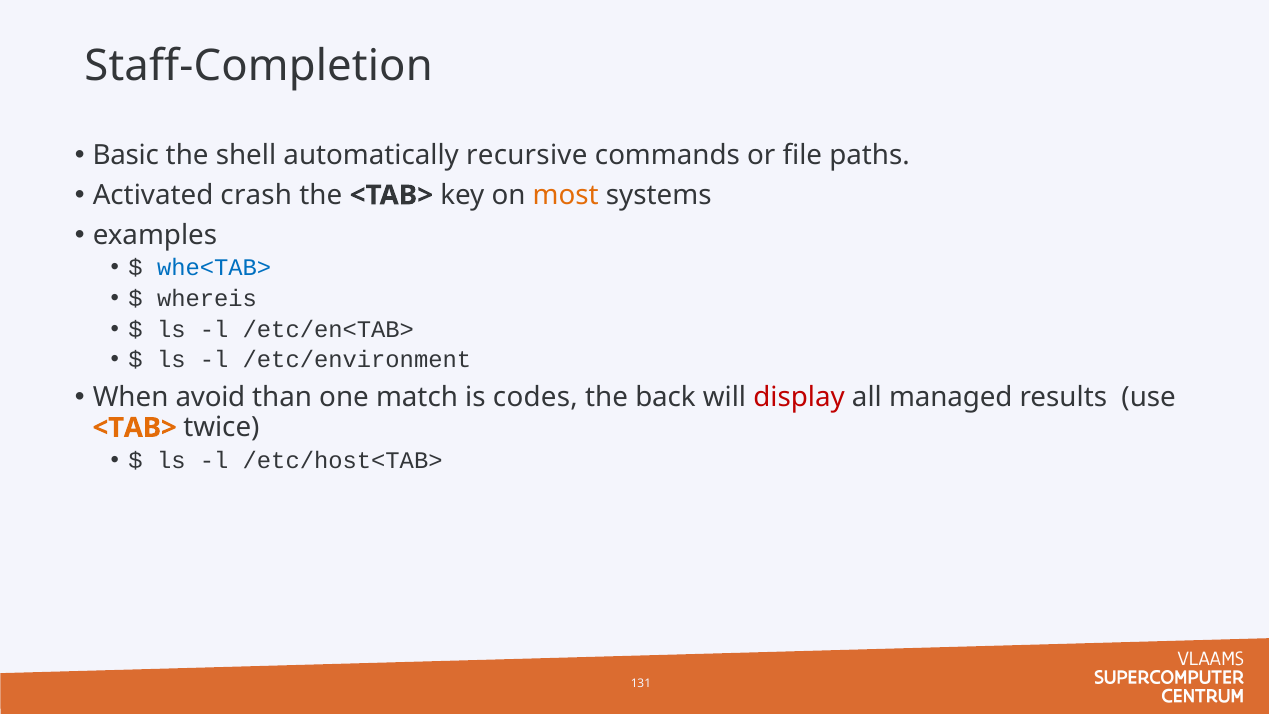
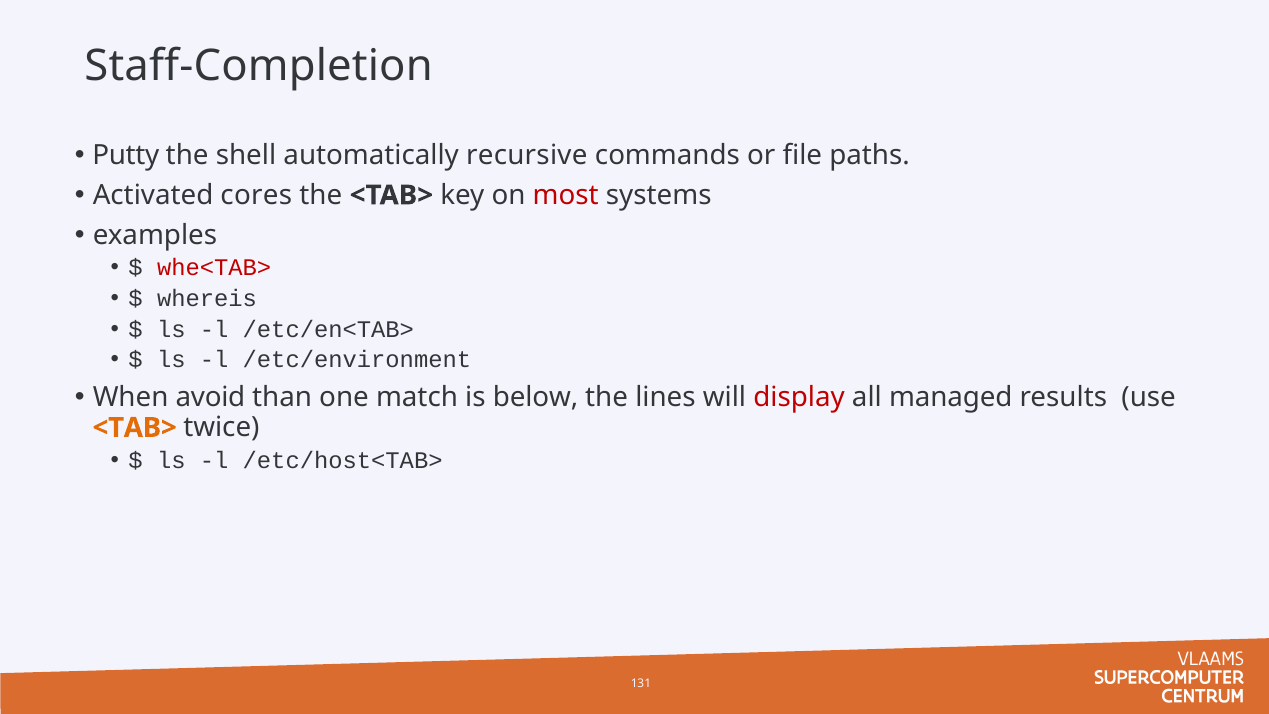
Basic: Basic -> Putty
crash: crash -> cores
most colour: orange -> red
whe<TAB> colour: blue -> red
codes: codes -> below
back: back -> lines
